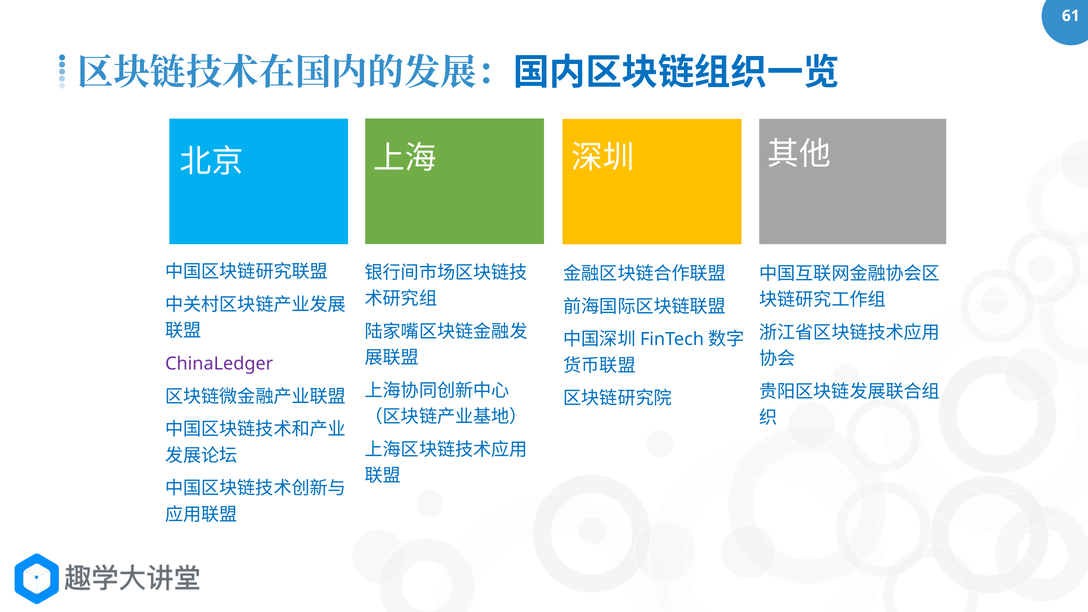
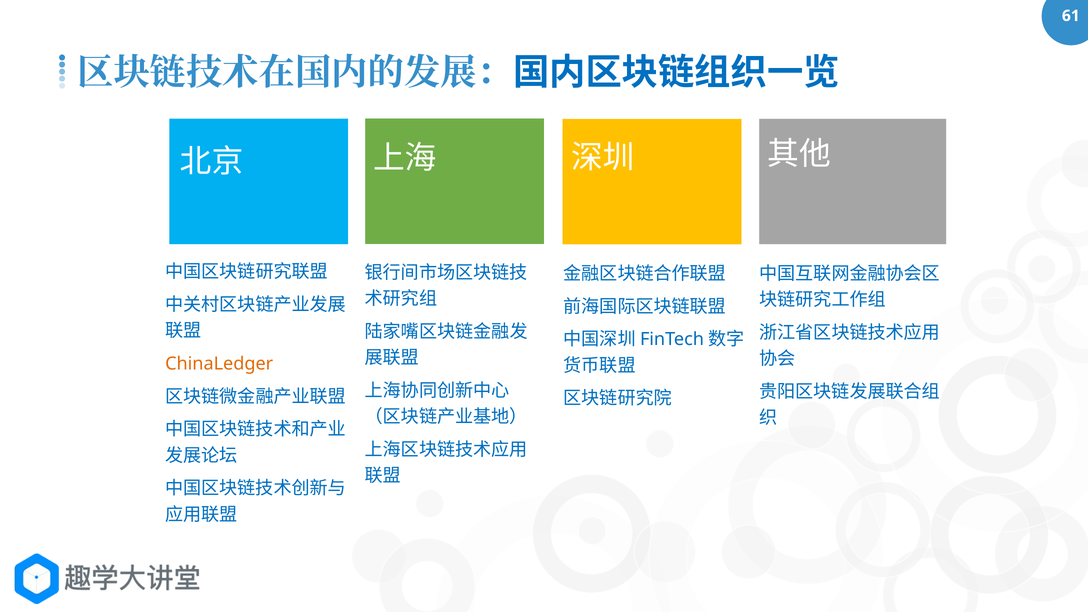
ChinaLedger colour: purple -> orange
